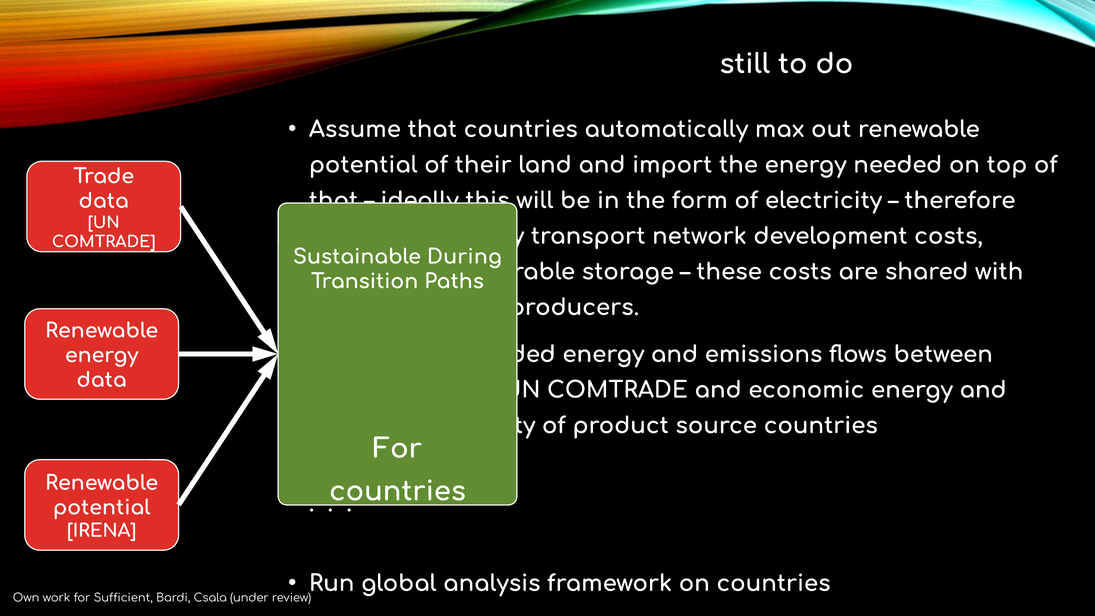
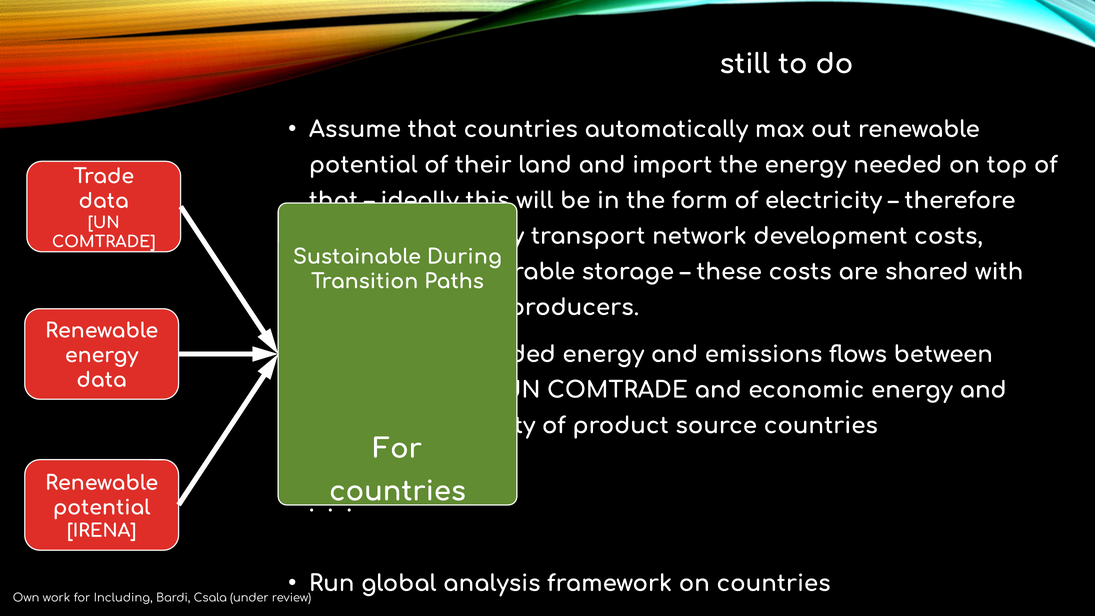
for Sufficient: Sufficient -> Including
